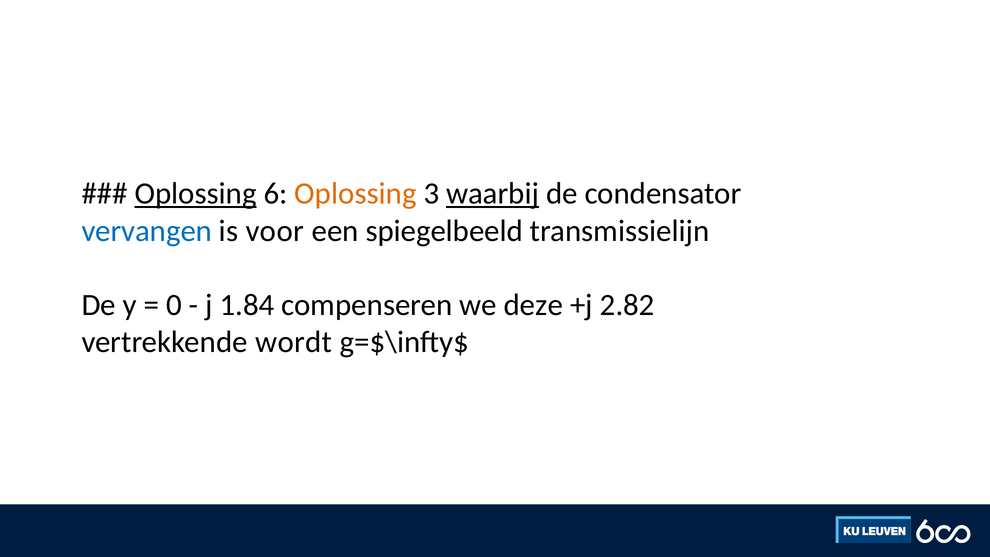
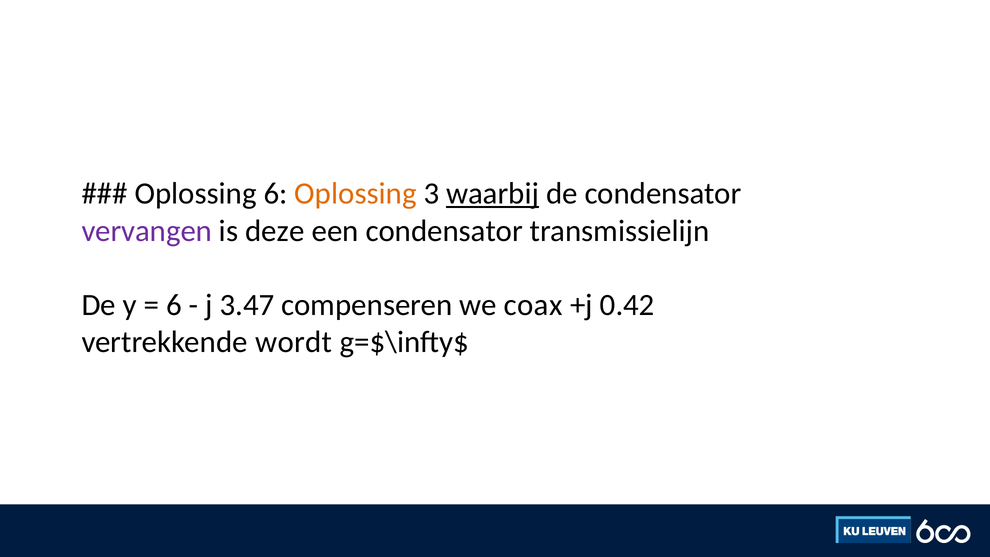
Oplossing at (196, 194) underline: present -> none
vervangen colour: blue -> purple
voor: voor -> deze
een spiegelbeeld: spiegelbeeld -> condensator
0 at (174, 305): 0 -> 6
1.84: 1.84 -> 3.47
deze: deze -> coax
2.82: 2.82 -> 0.42
